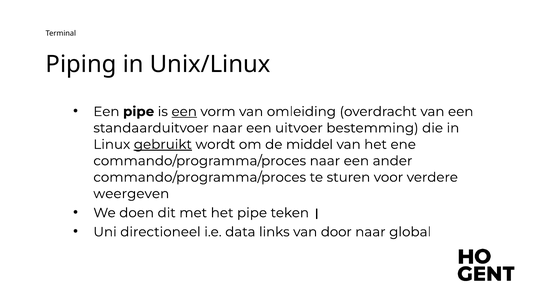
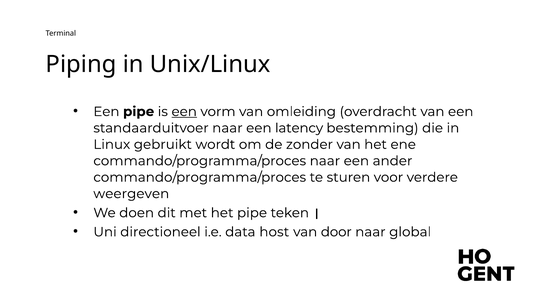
uitvoer: uitvoer -> latency
gebruikt underline: present -> none
middel: middel -> zonder
links: links -> host
